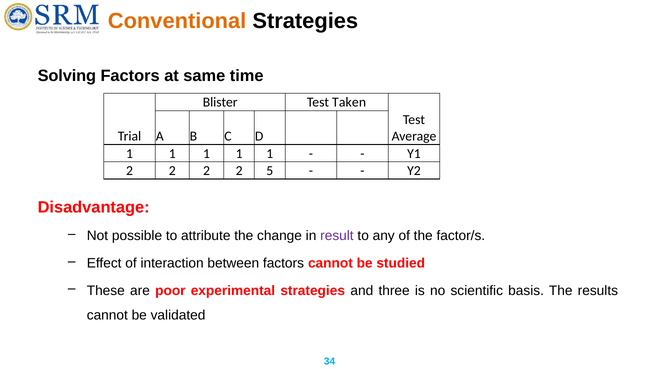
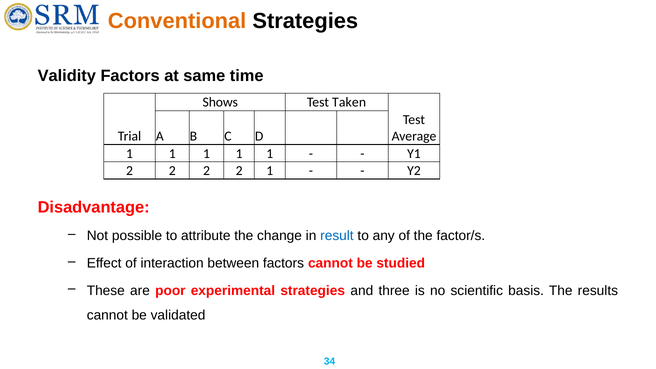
Solving: Solving -> Validity
Blister: Blister -> Shows
2 5: 5 -> 1
result colour: purple -> blue
